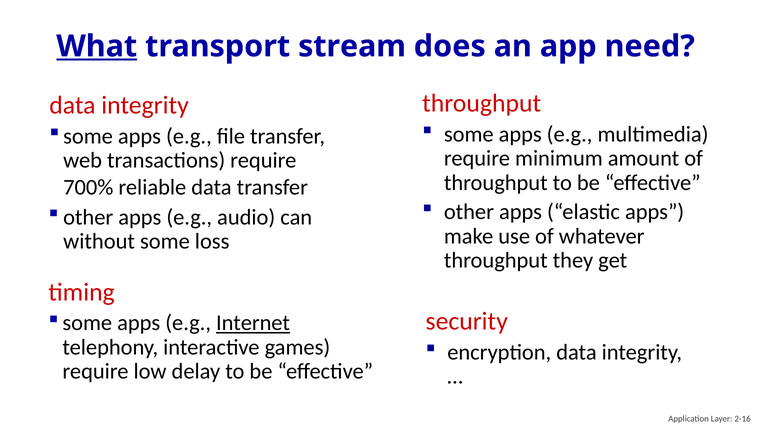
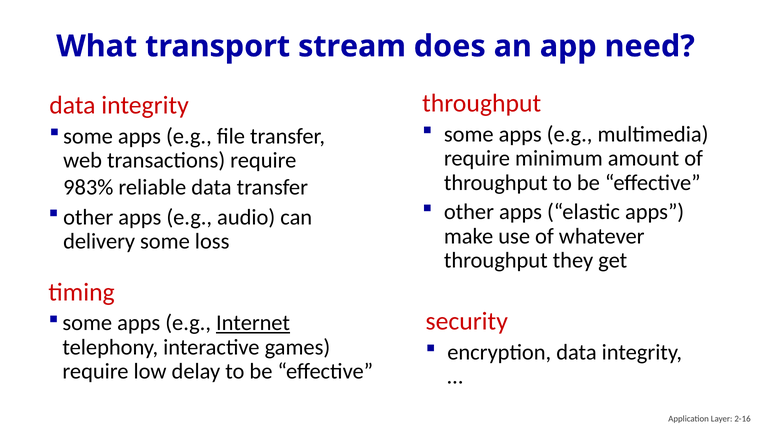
What underline: present -> none
700%: 700% -> 983%
without: without -> delivery
